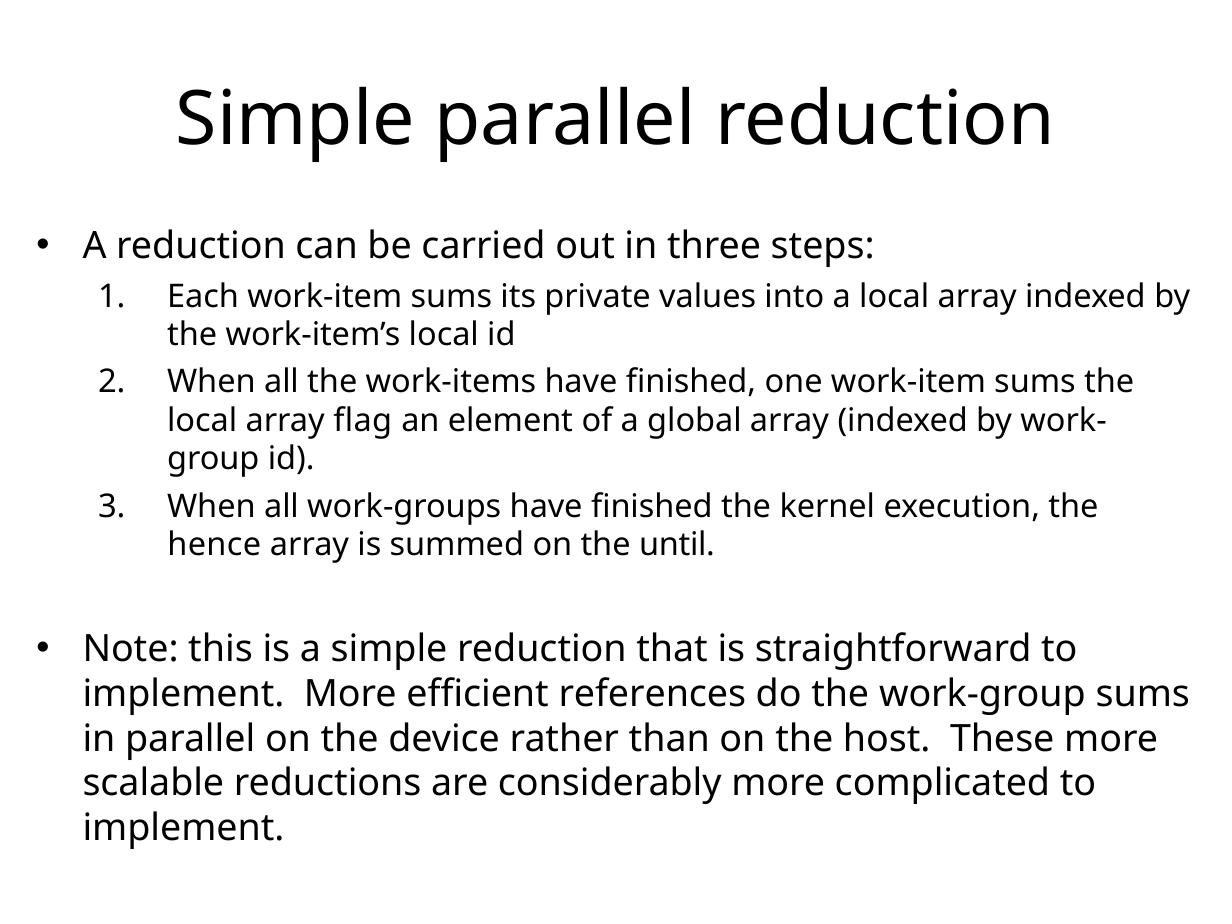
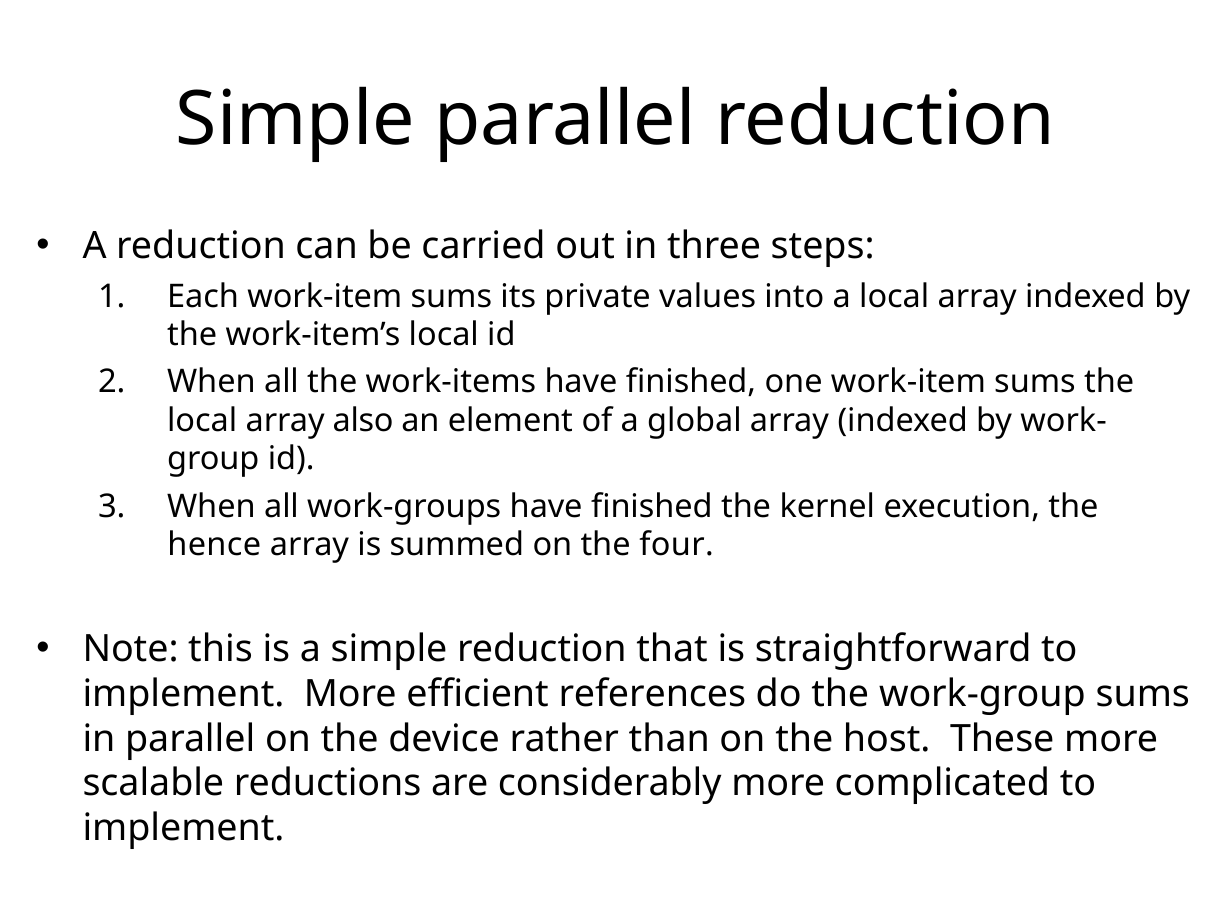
flag: flag -> also
until: until -> four
